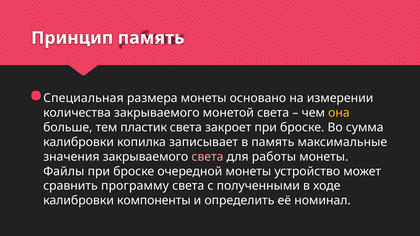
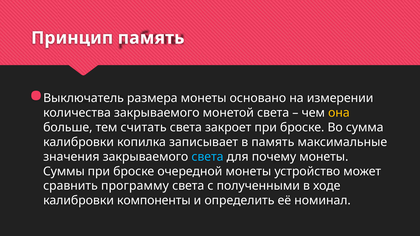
Специальная: Специальная -> Выключатель
пластик: пластик -> считать
света at (207, 157) colour: pink -> light blue
работы: работы -> почему
Файлы: Файлы -> Суммы
